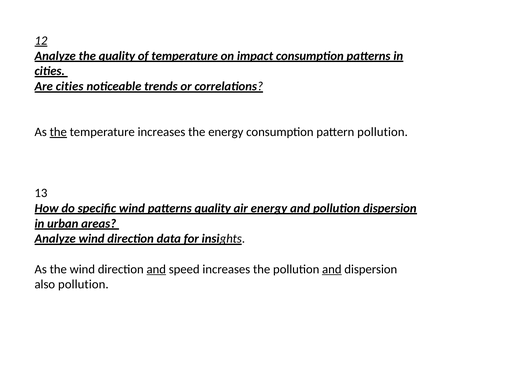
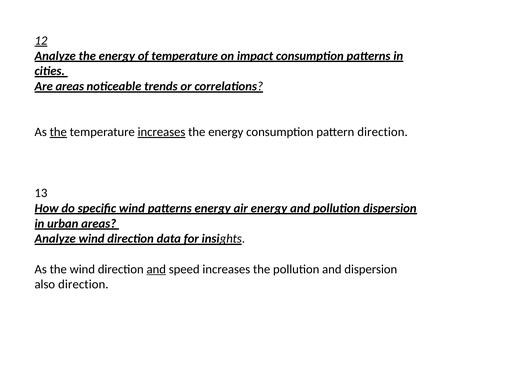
Analyze the quality: quality -> energy
Are cities: cities -> areas
increases at (161, 132) underline: none -> present
pattern pollution: pollution -> direction
patterns quality: quality -> energy
and at (332, 269) underline: present -> none
also pollution: pollution -> direction
